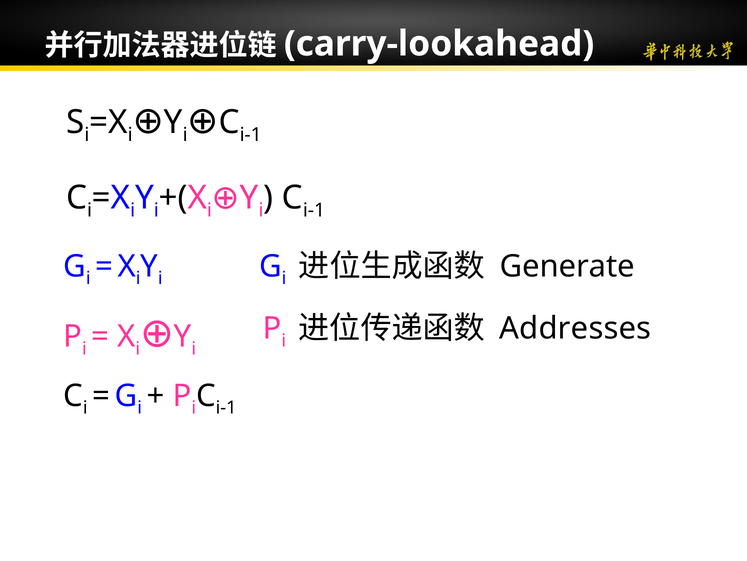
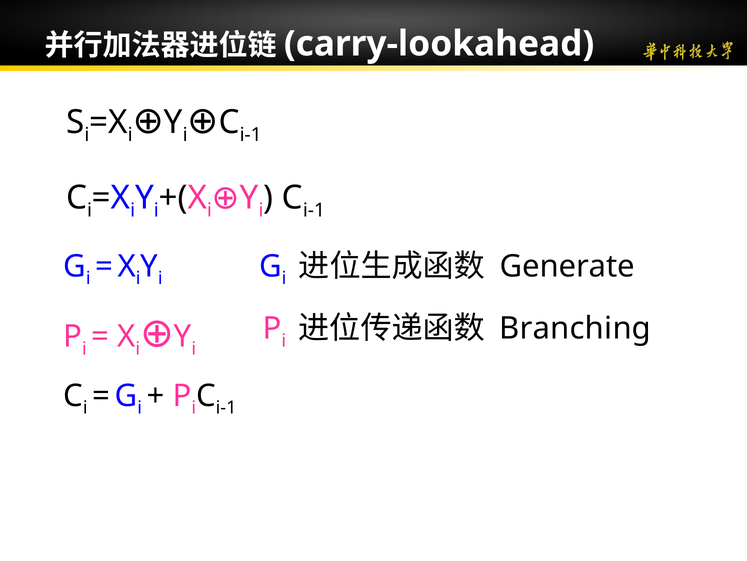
Addresses: Addresses -> Branching
